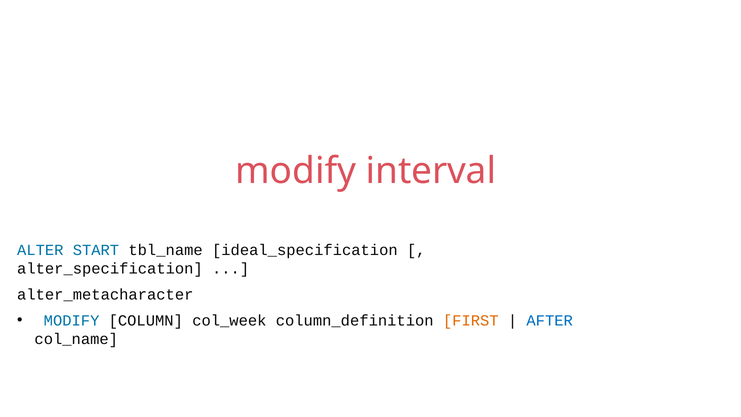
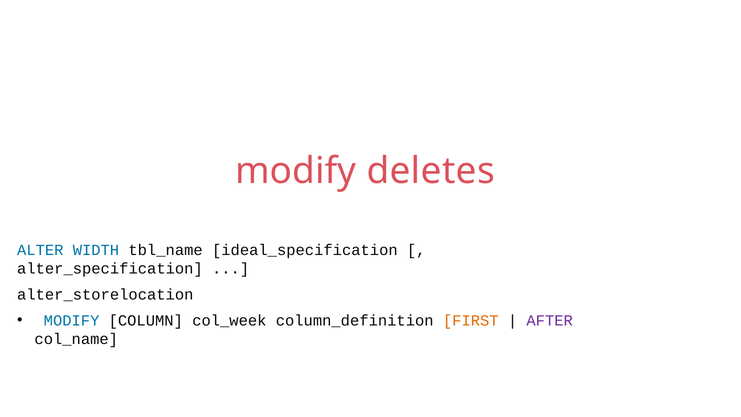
interval: interval -> deletes
START: START -> WIDTH
alter_metacharacter: alter_metacharacter -> alter_storelocation
AFTER colour: blue -> purple
